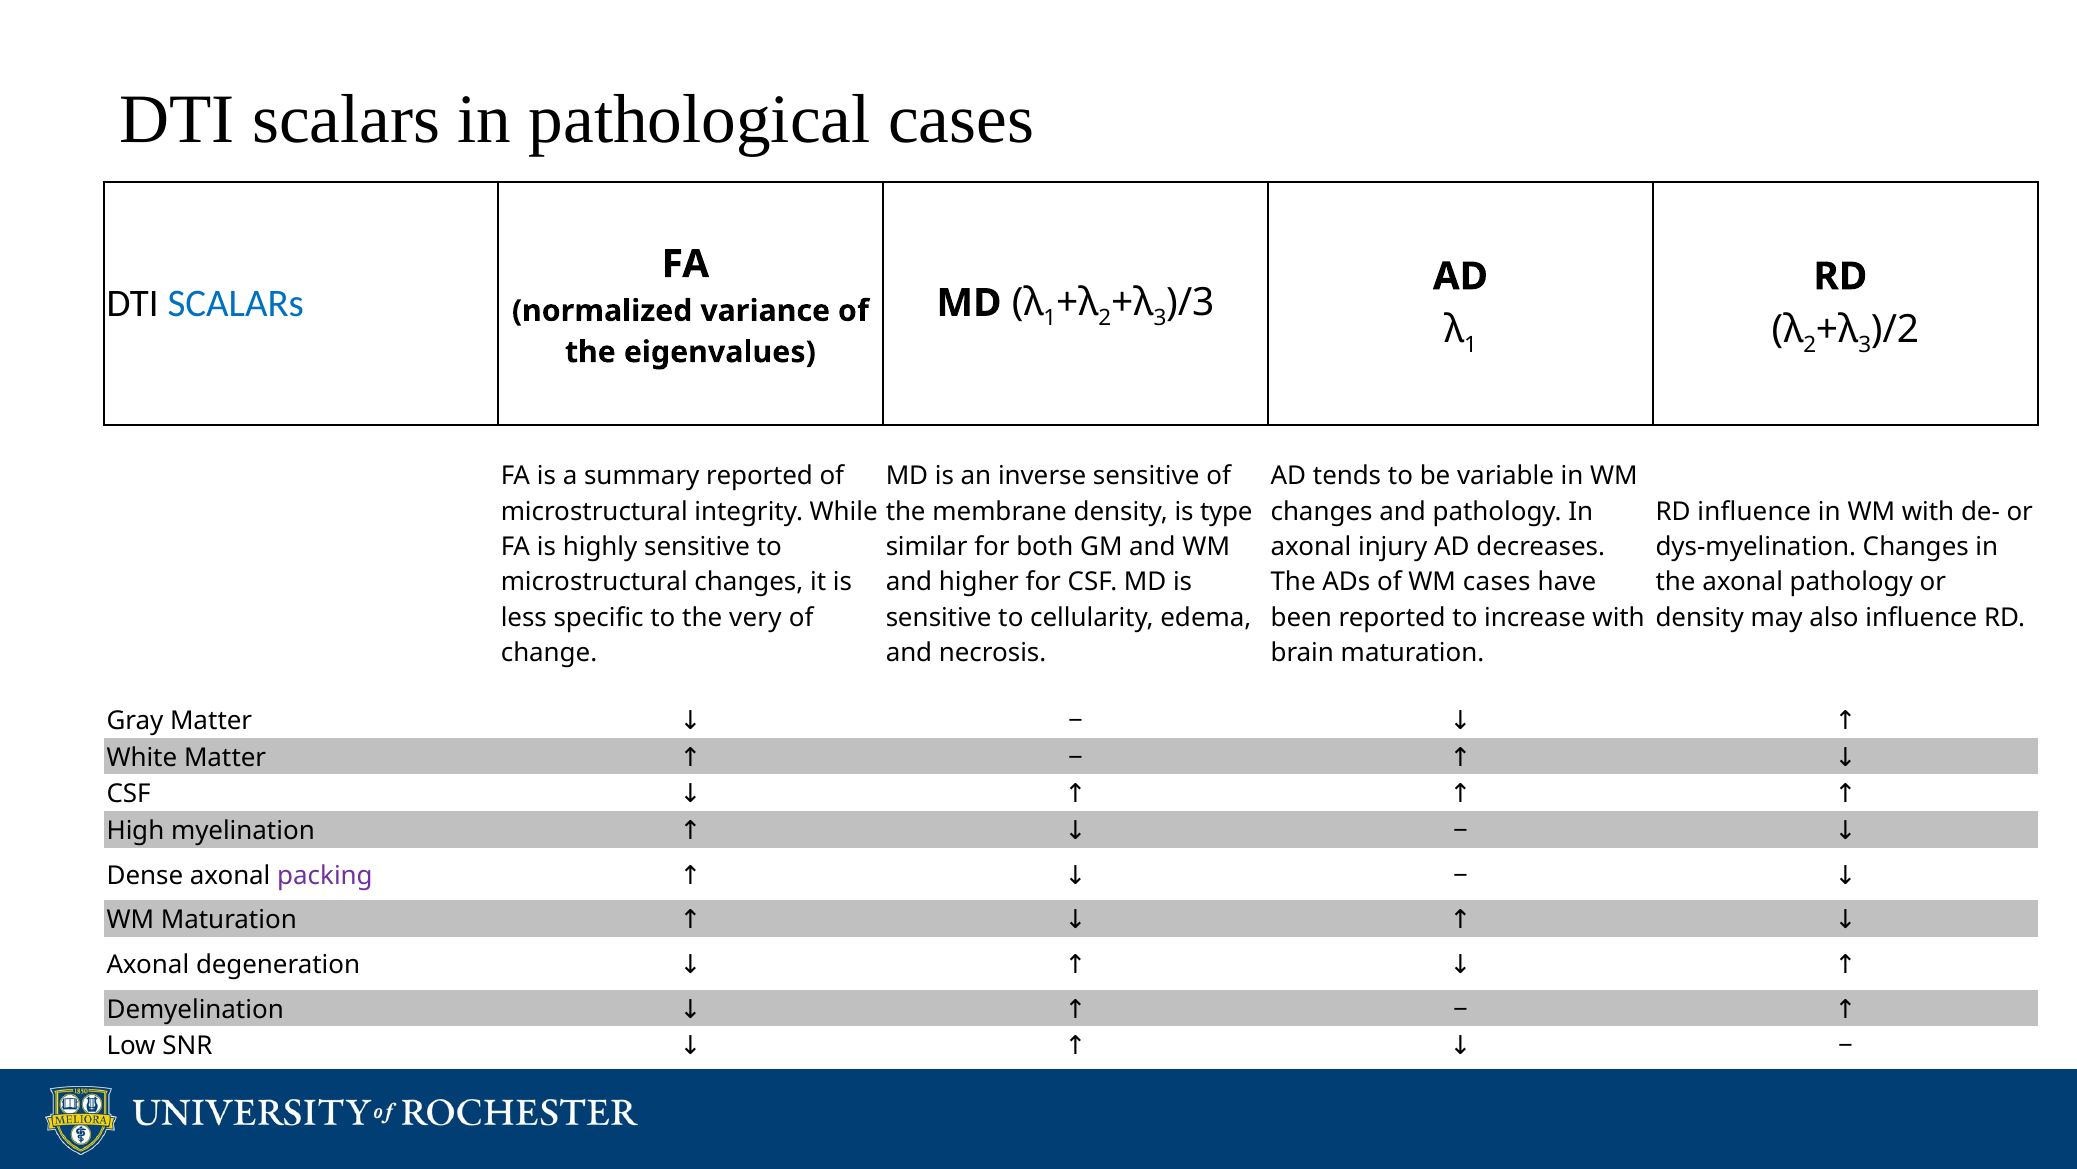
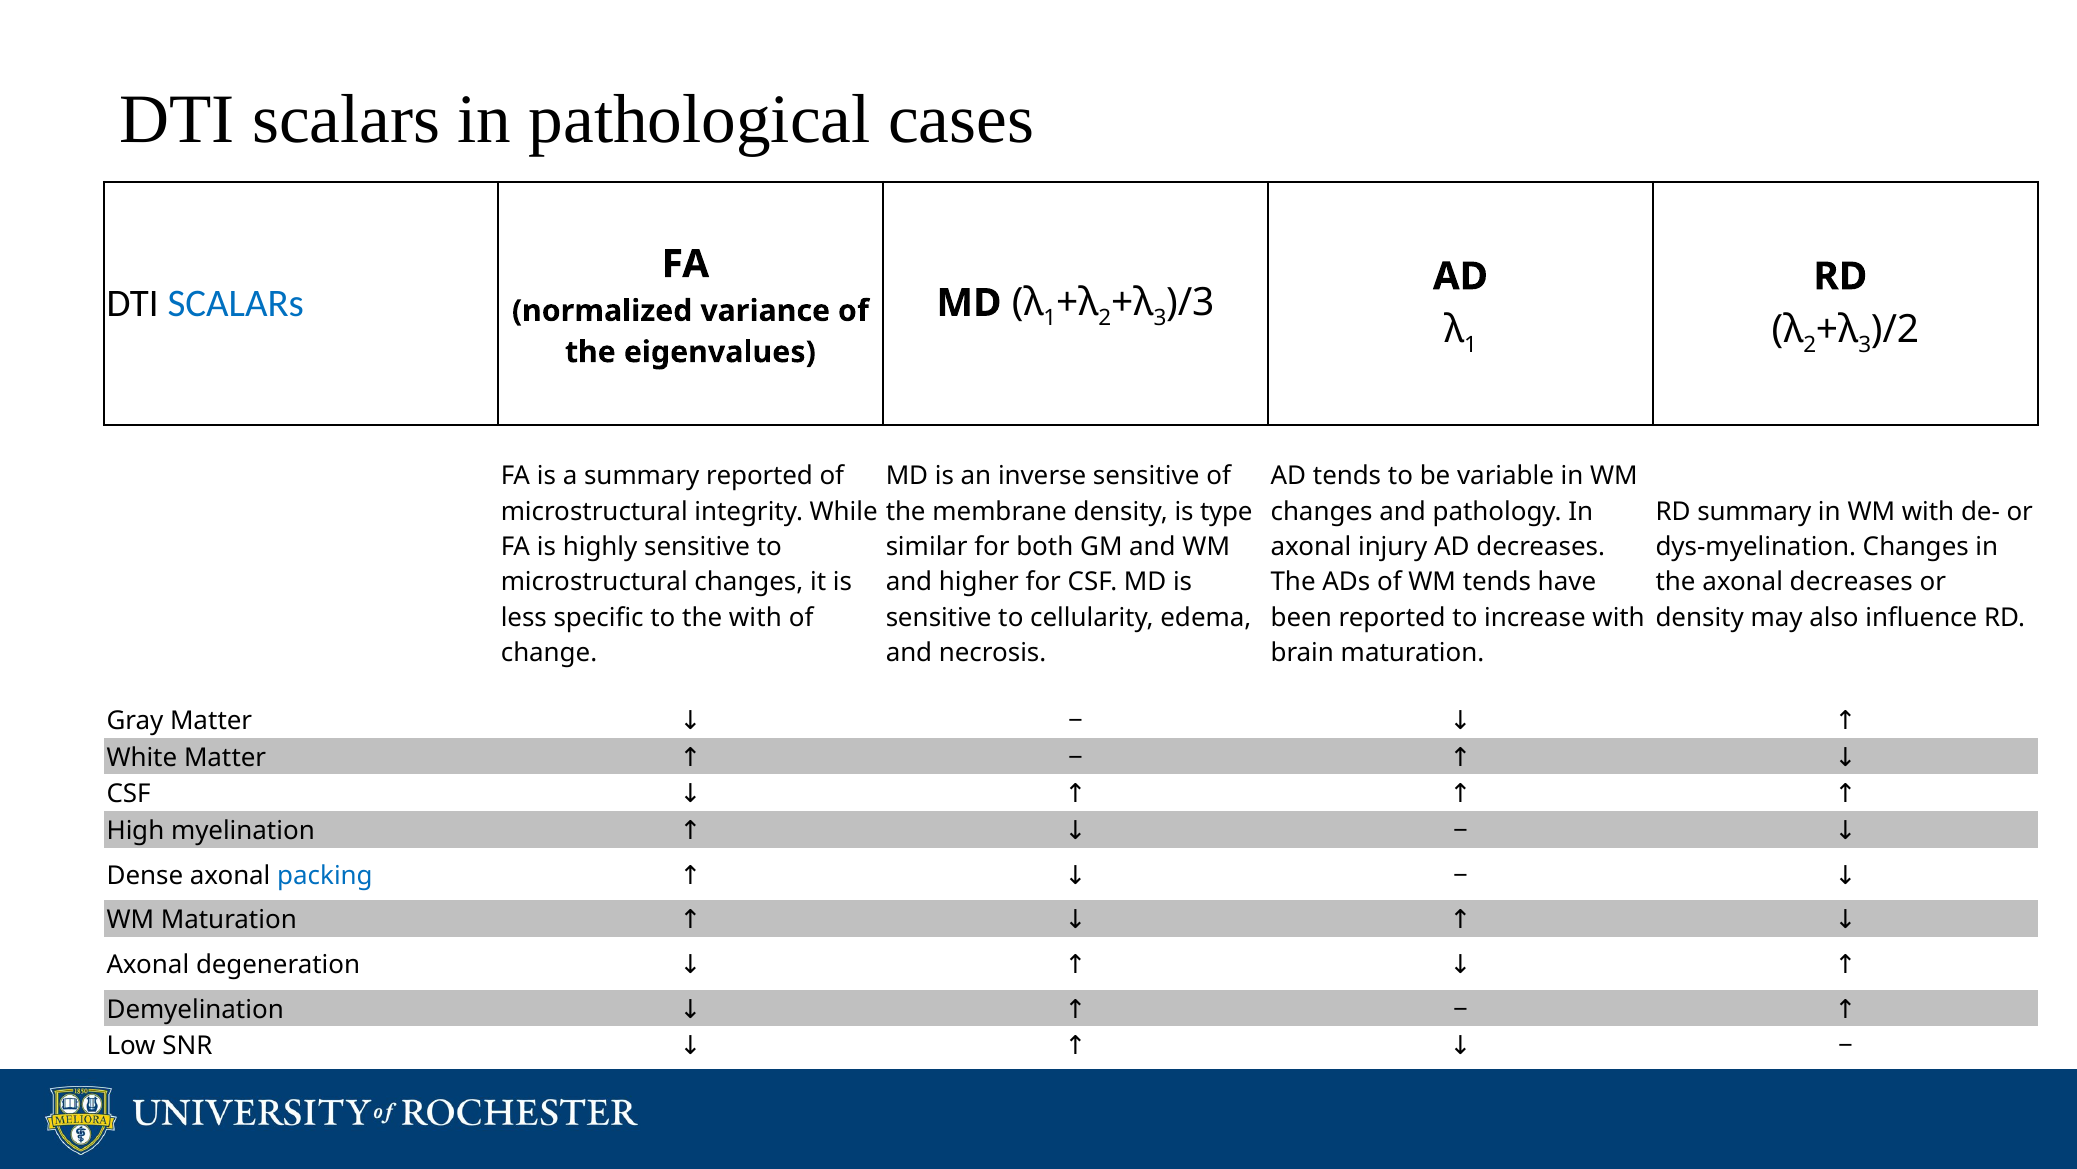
RD influence: influence -> summary
WM cases: cases -> tends
axonal pathology: pathology -> decreases
the very: very -> with
packing colour: purple -> blue
